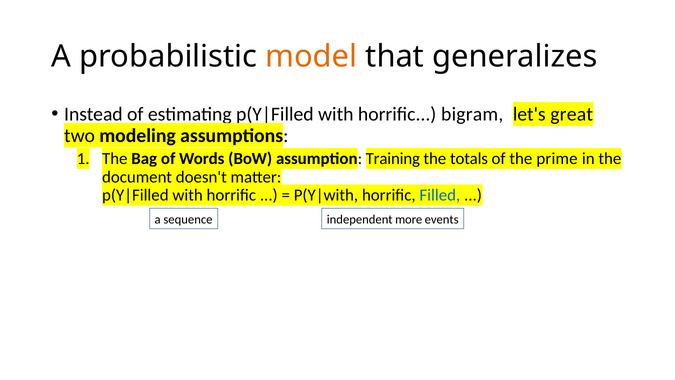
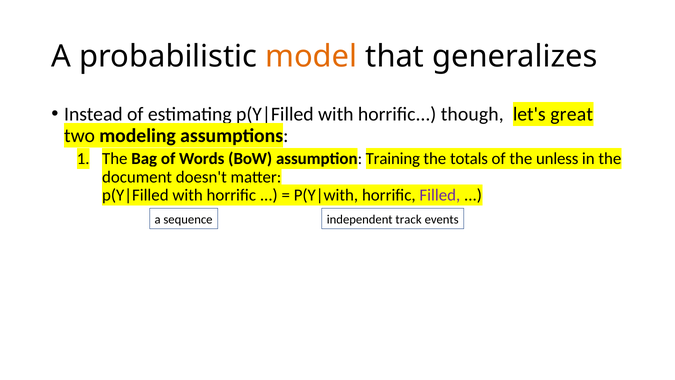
bigram: bigram -> though
prime: prime -> unless
Filled colour: blue -> purple
more: more -> track
